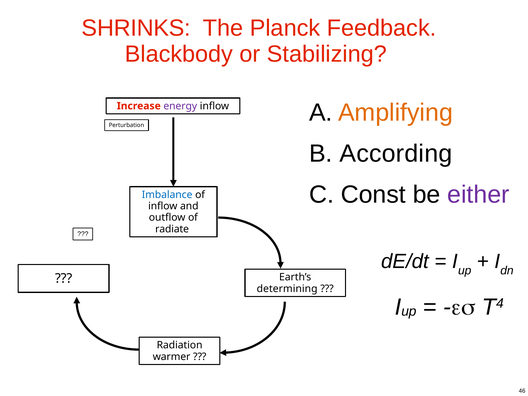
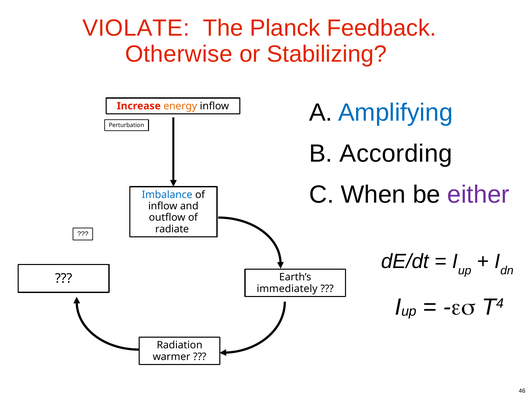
SHRINKS: SHRINKS -> VIOLATE
Blackbody: Blackbody -> Otherwise
Amplifying colour: orange -> blue
energy colour: purple -> orange
Const: Const -> When
determining: determining -> immediately
